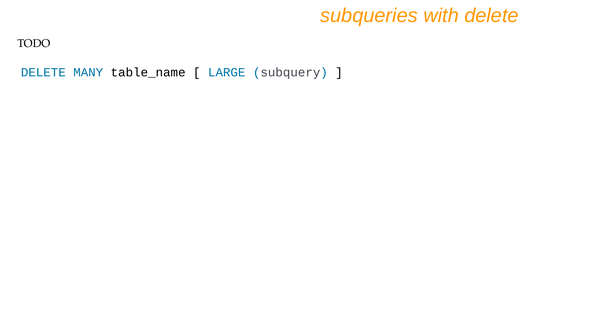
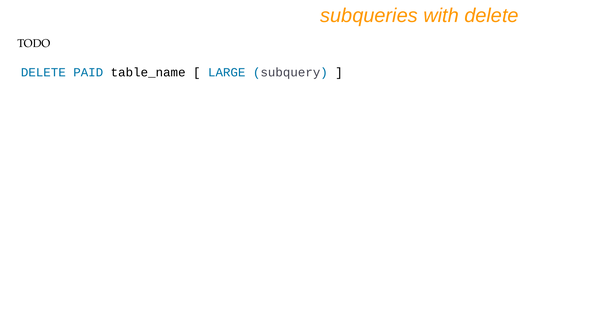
MANY: MANY -> PAID
